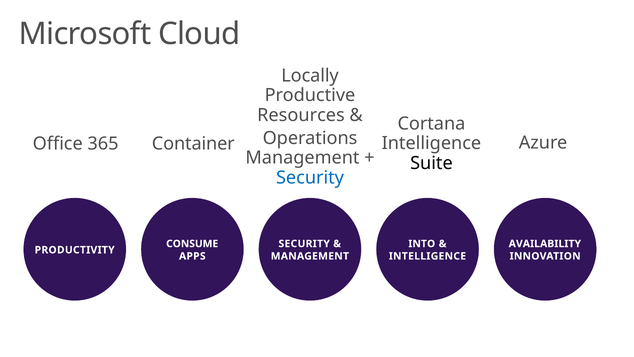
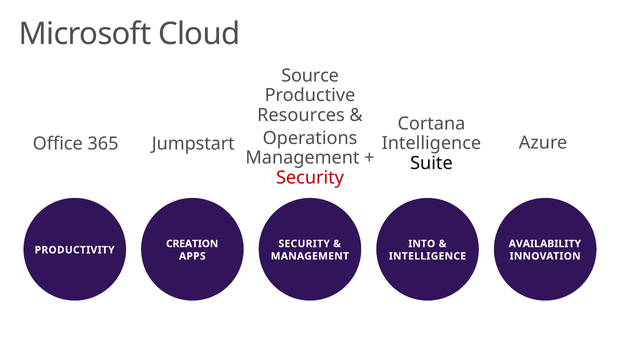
Locally: Locally -> Source
Container: Container -> Jumpstart
Security at (310, 177) colour: blue -> red
CONSUME: CONSUME -> CREATION
